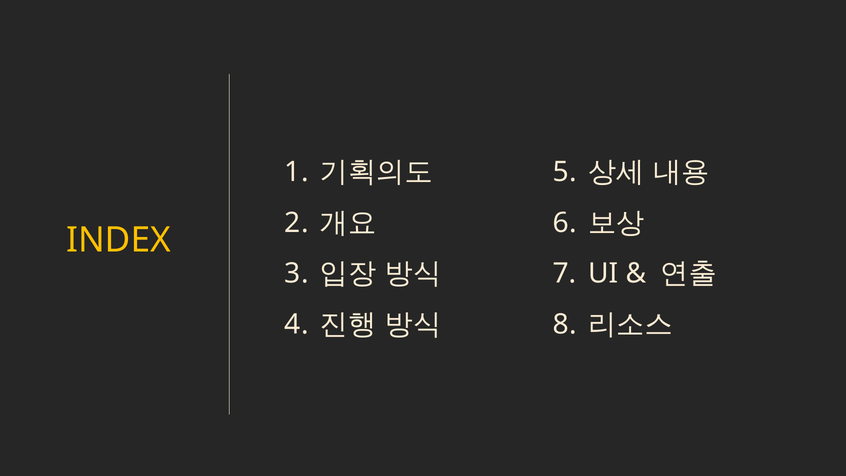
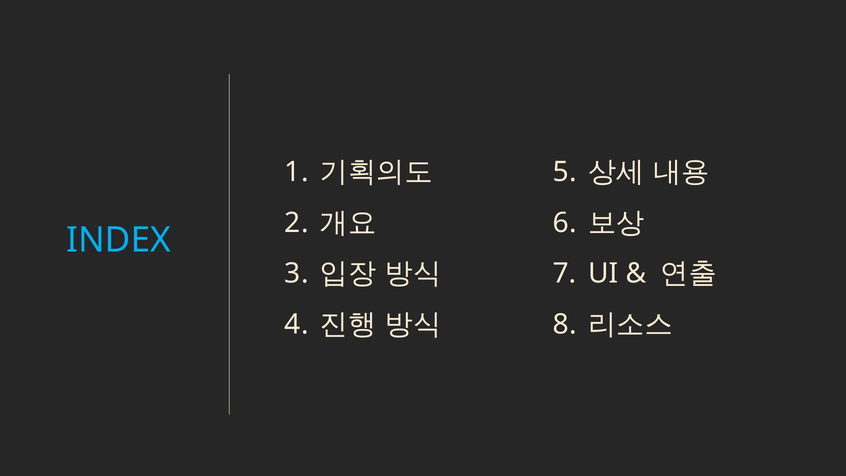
INDEX colour: yellow -> light blue
